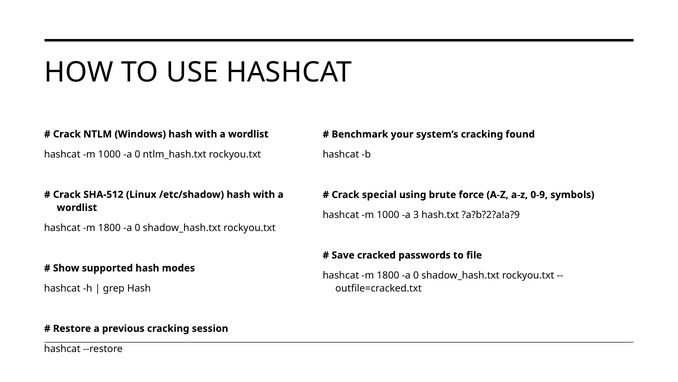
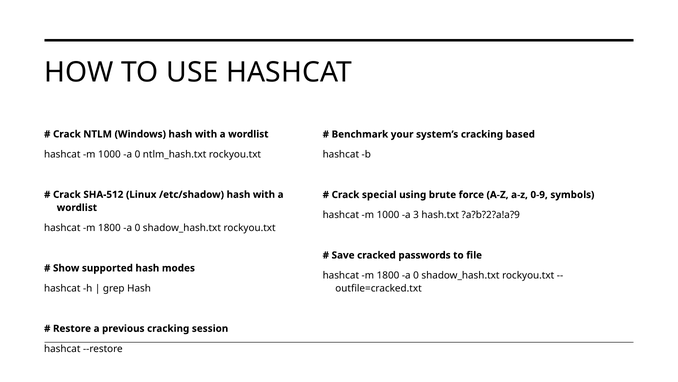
found: found -> based
